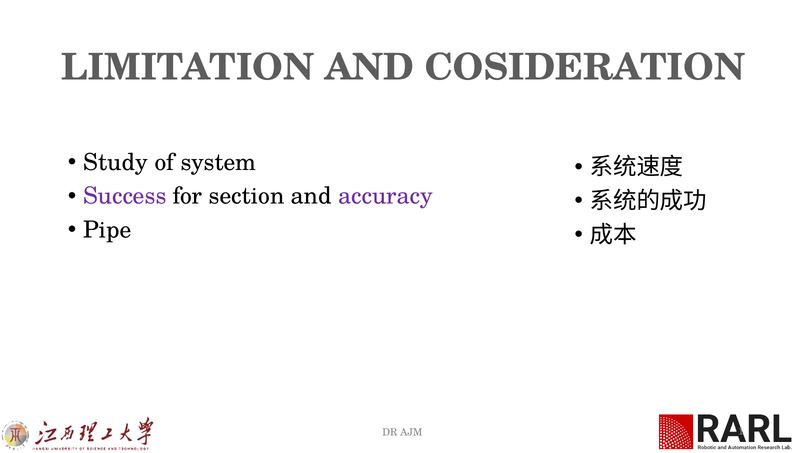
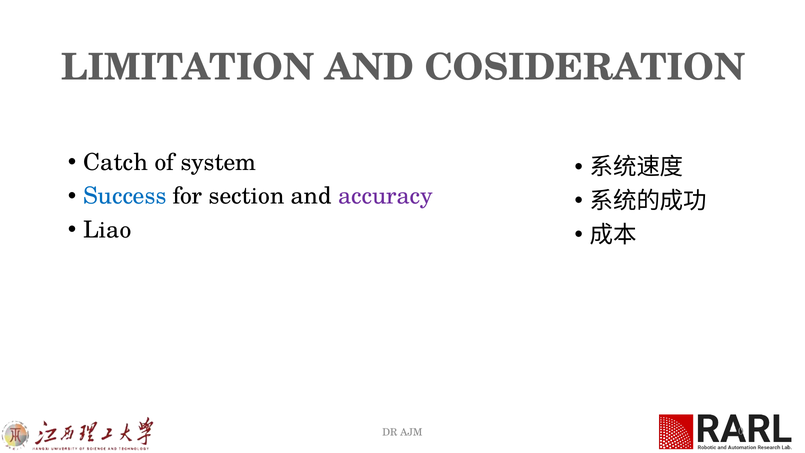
Study: Study -> Catch
Success colour: purple -> blue
Pipe: Pipe -> Liao
1: 1 -> 0
